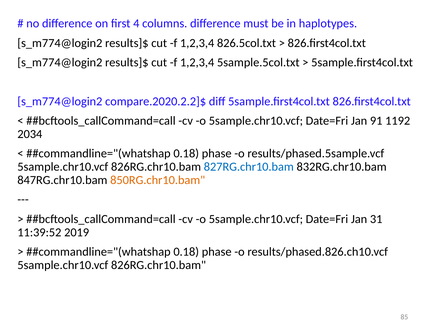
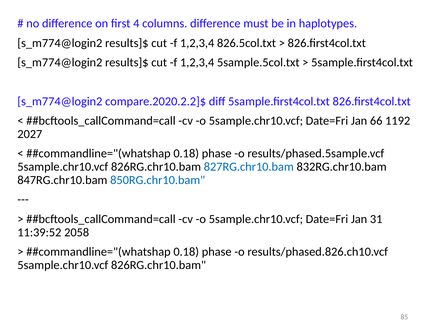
91: 91 -> 66
2034: 2034 -> 2027
850RG.chr10.bam colour: orange -> blue
2019: 2019 -> 2058
